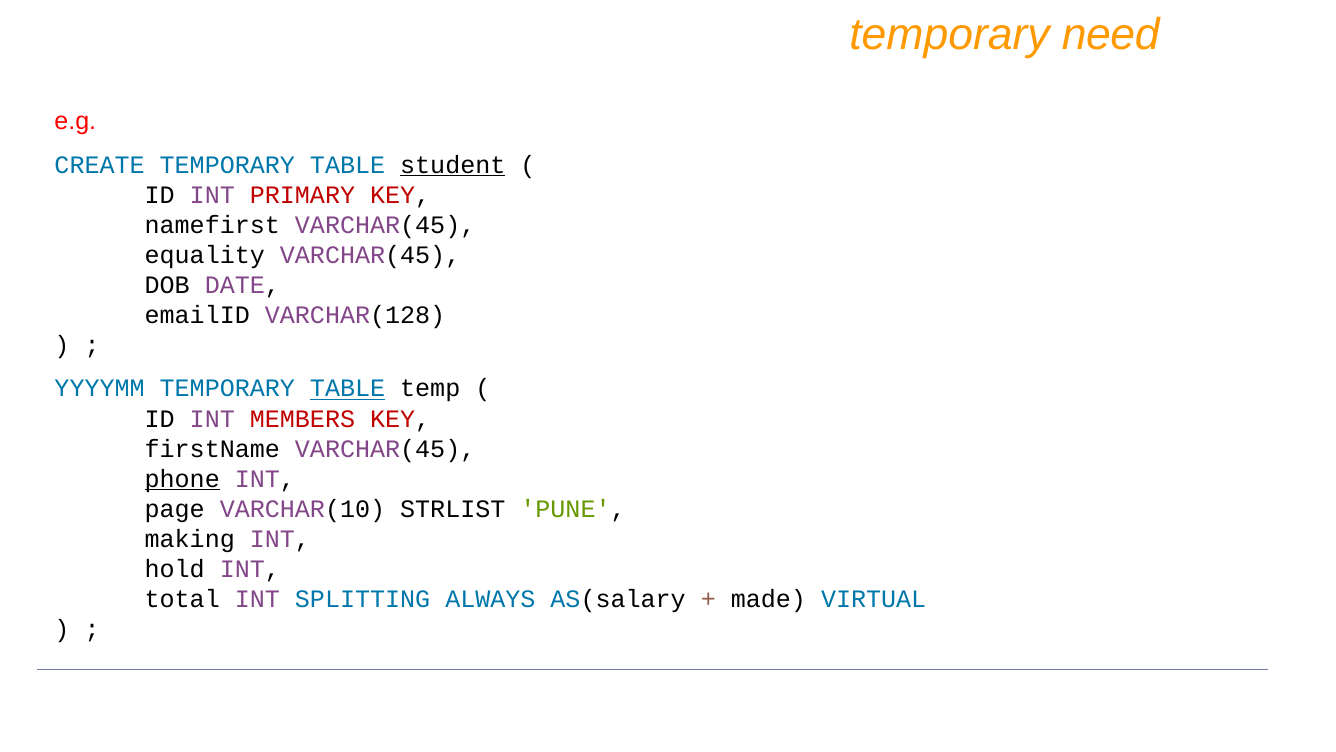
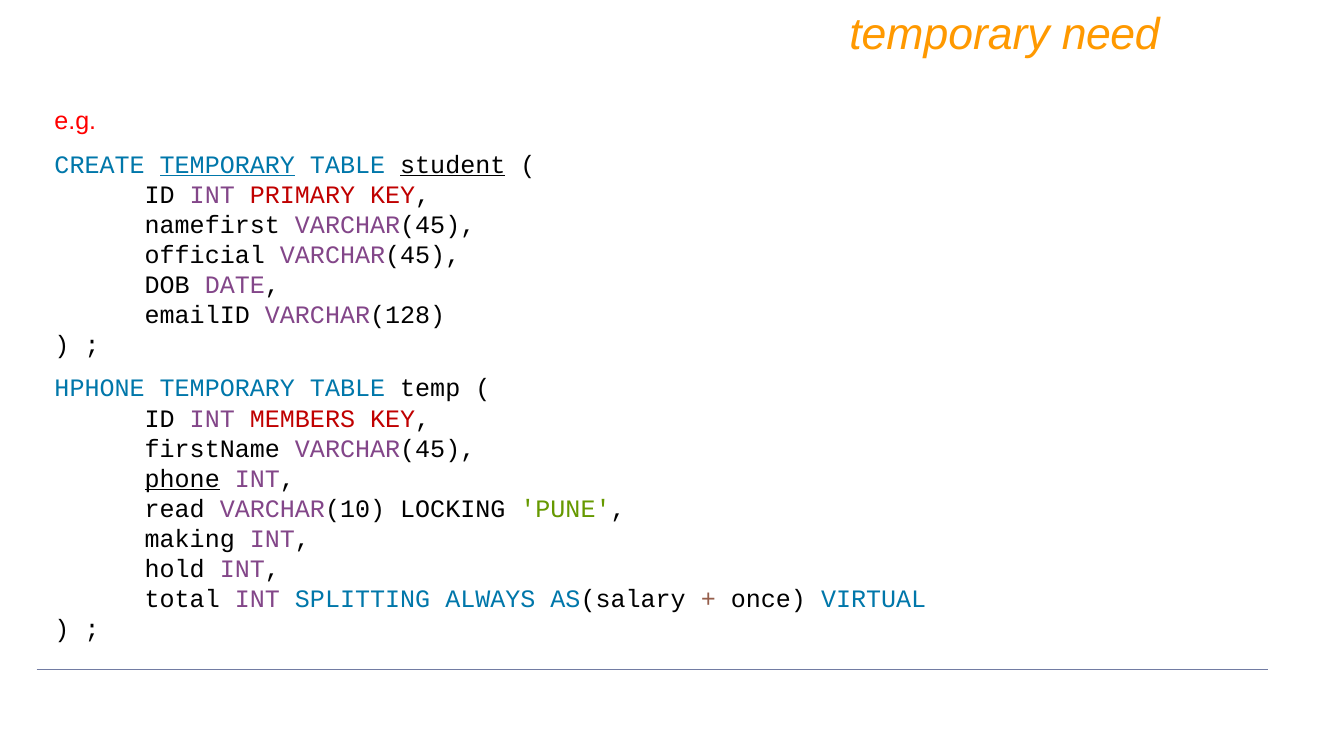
TEMPORARY at (227, 165) underline: none -> present
equality: equality -> official
YYYYMM: YYYYMM -> HPHONE
TABLE at (348, 388) underline: present -> none
page: page -> read
STRLIST: STRLIST -> LOCKING
made: made -> once
